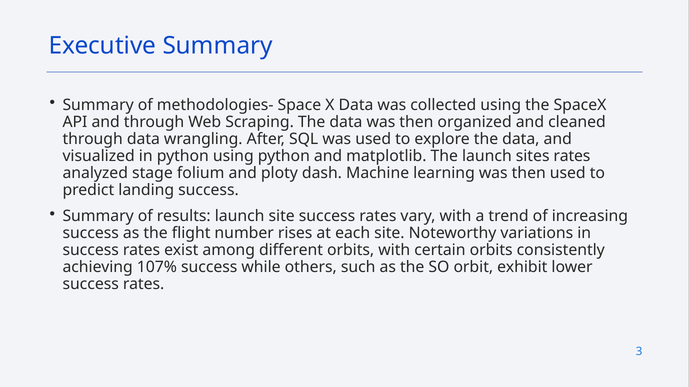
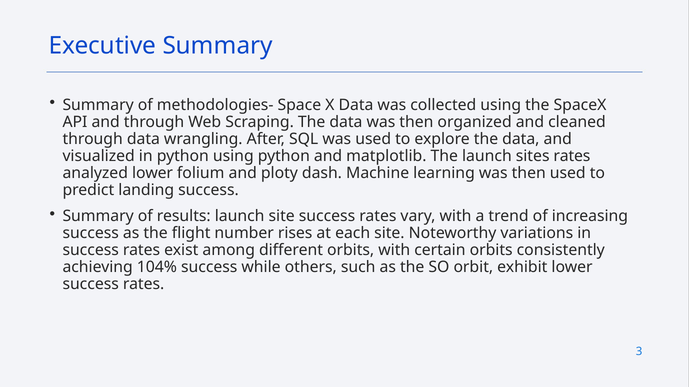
analyzed stage: stage -> lower
107%: 107% -> 104%
